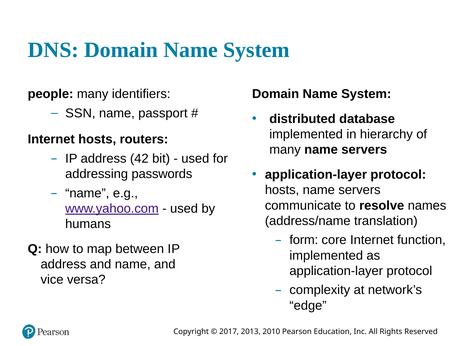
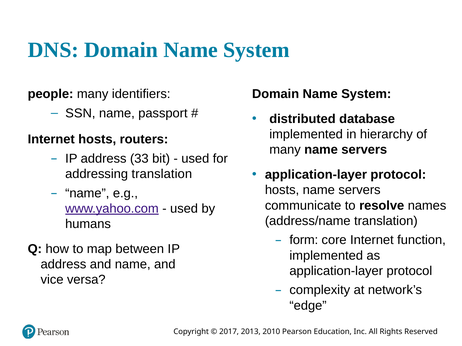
42: 42 -> 33
addressing passwords: passwords -> translation
